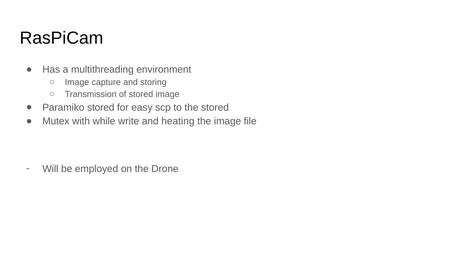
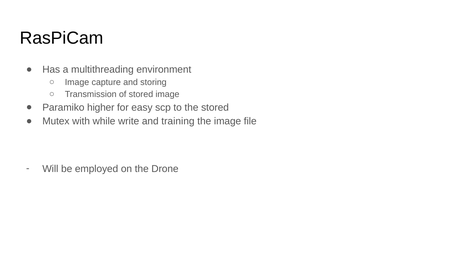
Paramiko stored: stored -> higher
heating: heating -> training
